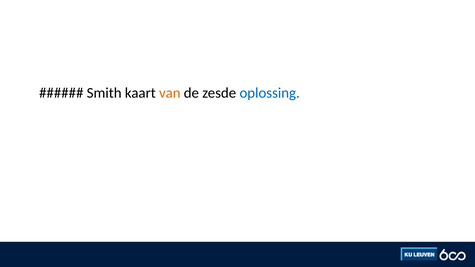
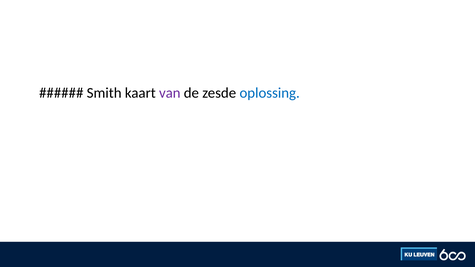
van colour: orange -> purple
